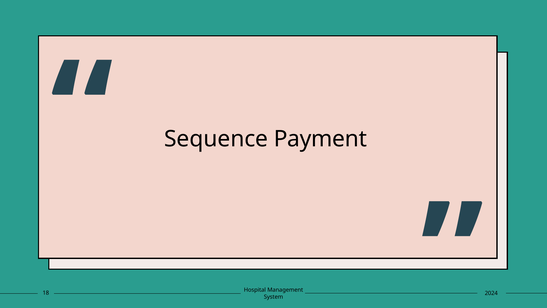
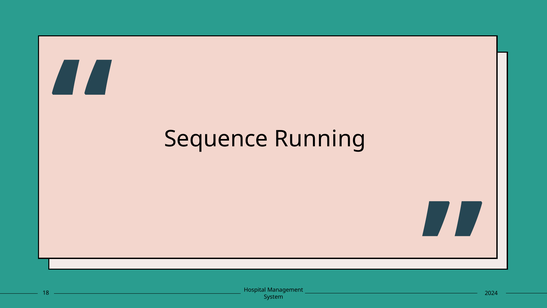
Payment: Payment -> Running
